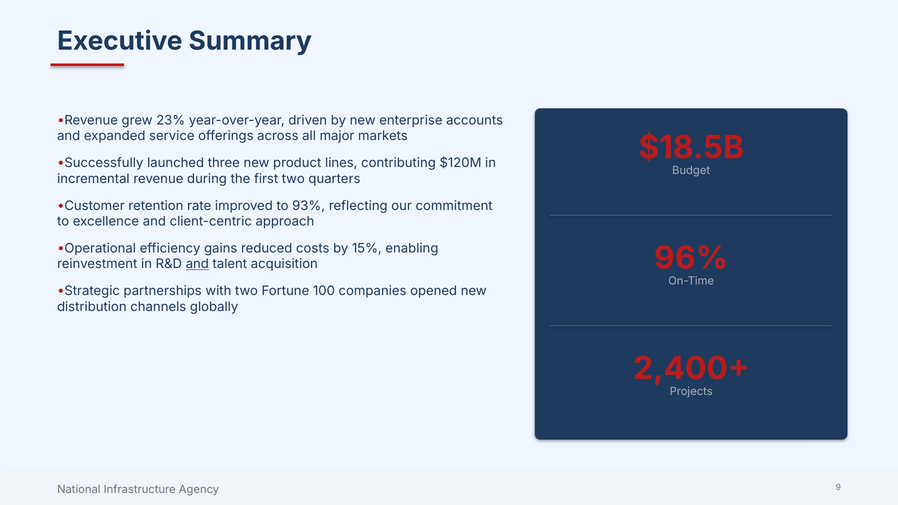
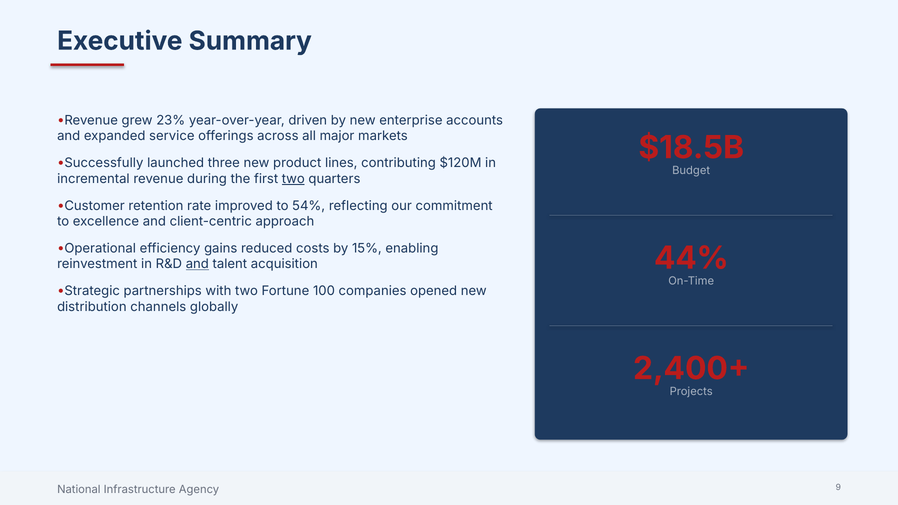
two at (293, 179) underline: none -> present
93%: 93% -> 54%
96%: 96% -> 44%
